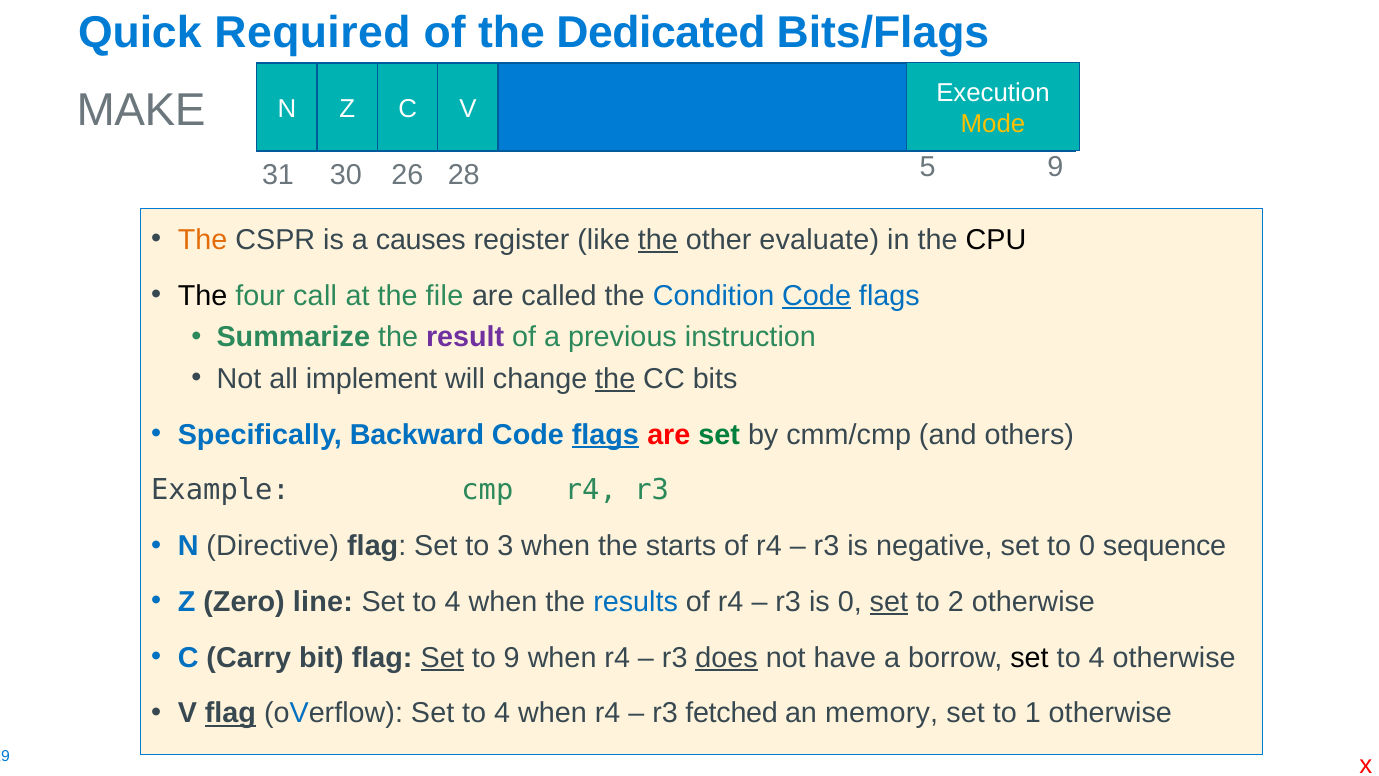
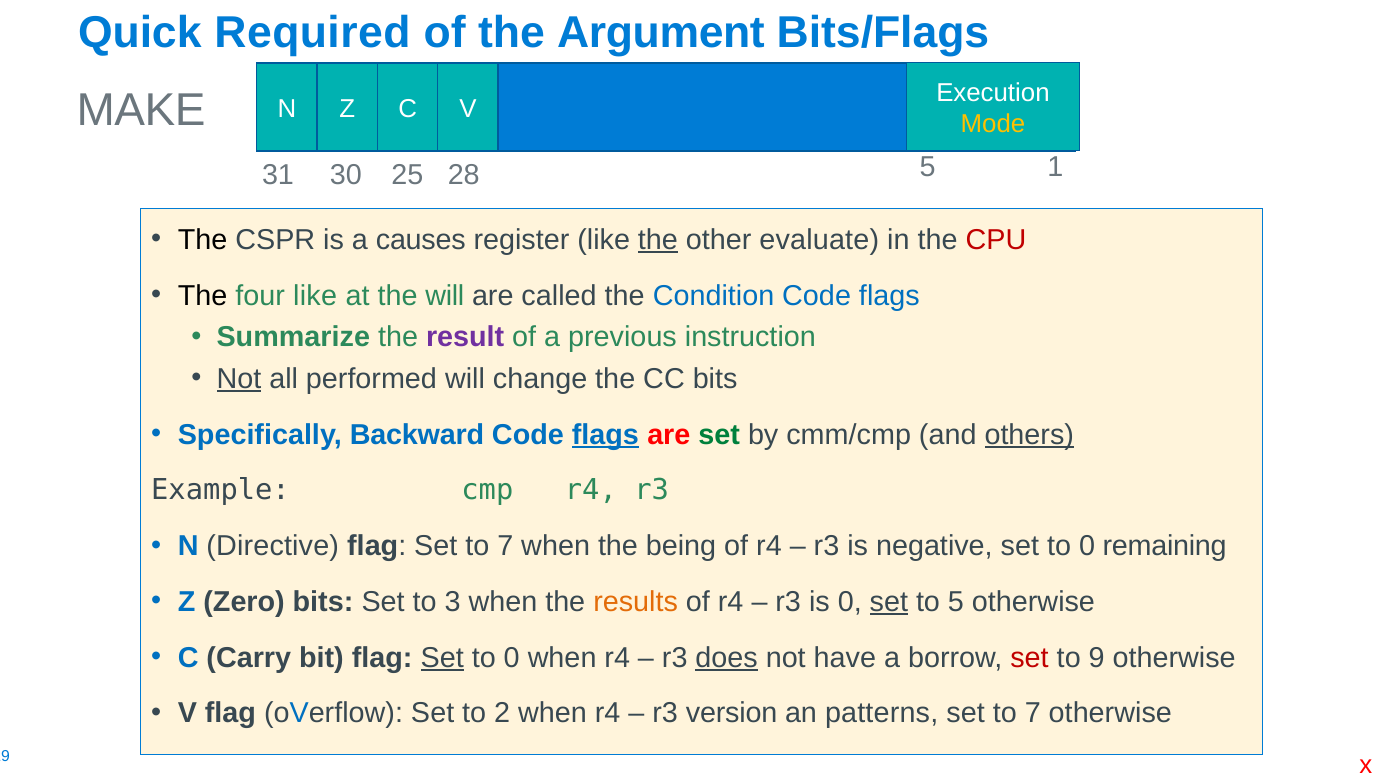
Dedicated: Dedicated -> Argument
26: 26 -> 25
5 9: 9 -> 1
The at (203, 240) colour: orange -> black
CPU colour: black -> red
four call: call -> like
the file: file -> will
Code at (817, 295) underline: present -> none
Not at (239, 379) underline: none -> present
implement: implement -> performed
the at (615, 379) underline: present -> none
others underline: none -> present
flag Set to 3: 3 -> 7
starts: starts -> being
sequence: sequence -> remaining
Zero line: line -> bits
4 at (453, 602): 4 -> 3
results colour: blue -> orange
to 2: 2 -> 5
9 at (512, 657): 9 -> 0
set at (1029, 657) colour: black -> red
4 at (1097, 657): 4 -> 9
flag at (230, 713) underline: present -> none
oVerflow Set to 4: 4 -> 2
fetched: fetched -> version
memory: memory -> patterns
1 at (1033, 713): 1 -> 7
